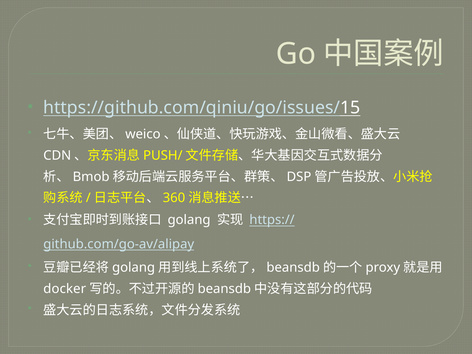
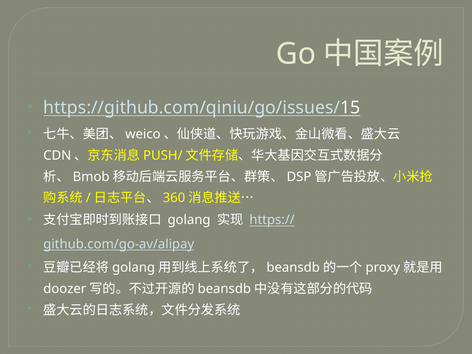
docker: docker -> doozer
